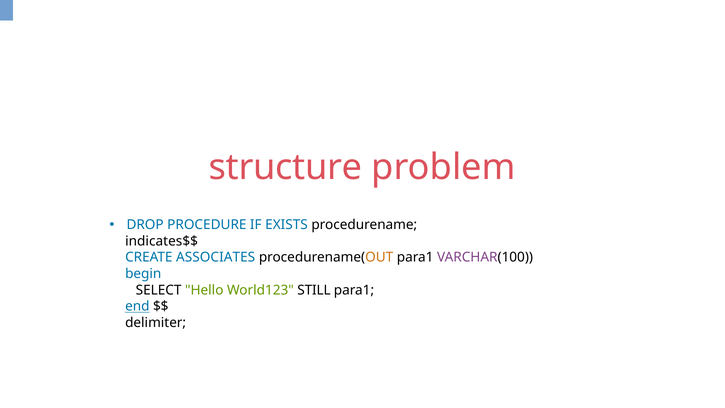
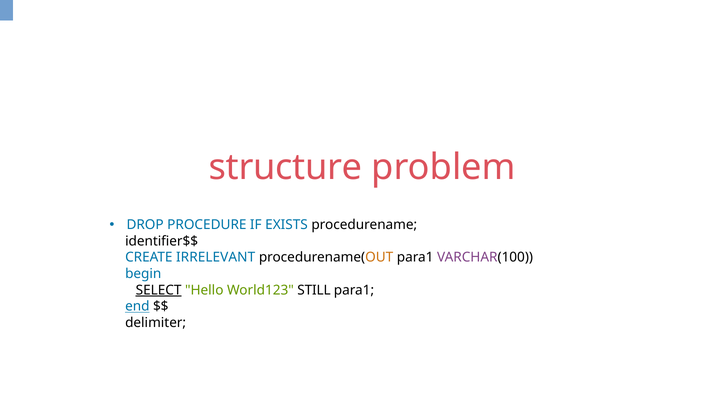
indicates$$: indicates$$ -> identifier$$
ASSOCIATES: ASSOCIATES -> IRRELEVANT
SELECT underline: none -> present
